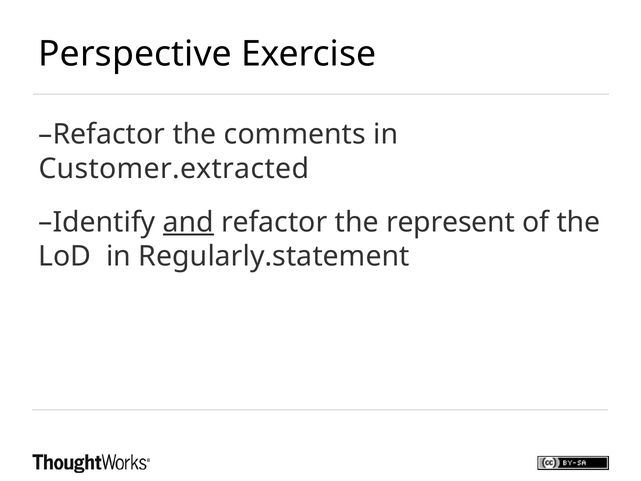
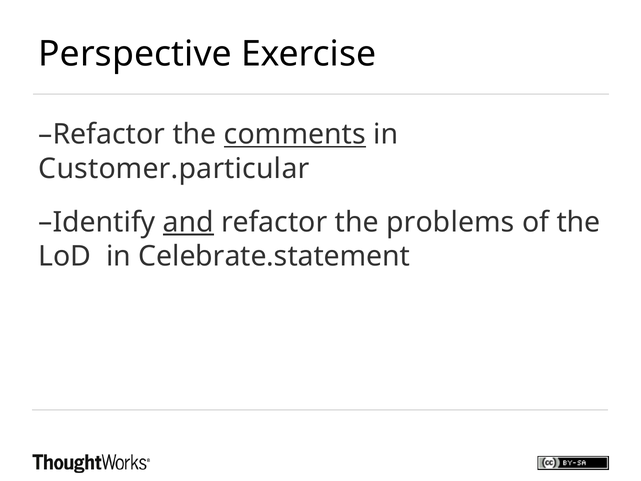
comments underline: none -> present
Customer.extracted: Customer.extracted -> Customer.particular
represent: represent -> problems
Regularly.statement: Regularly.statement -> Celebrate.statement
